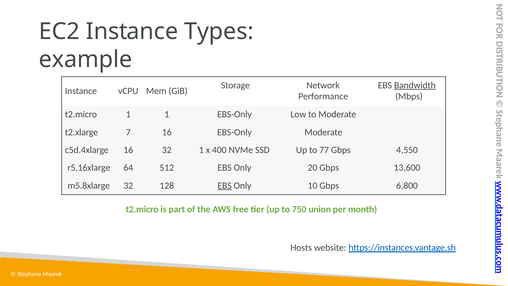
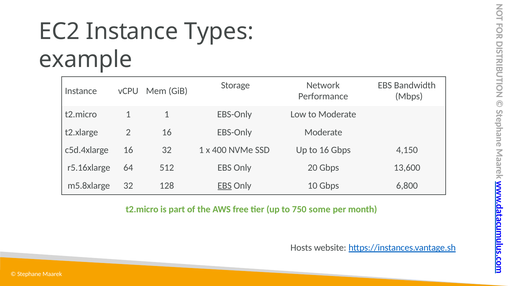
Bandwidth underline: present -> none
7: 7 -> 2
to 77: 77 -> 16
4,550: 4,550 -> 4,150
union: union -> some
